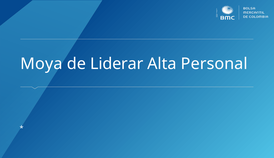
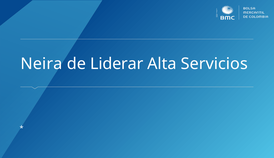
Moya: Moya -> Neira
Personal: Personal -> Servicios
